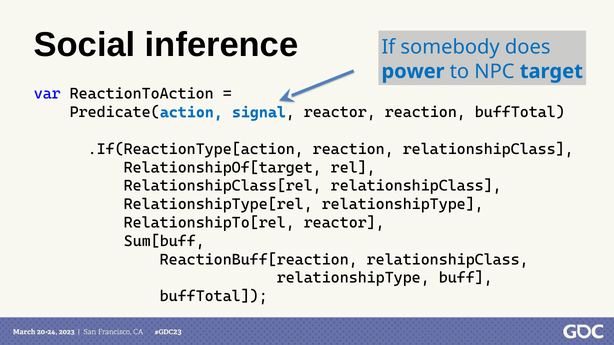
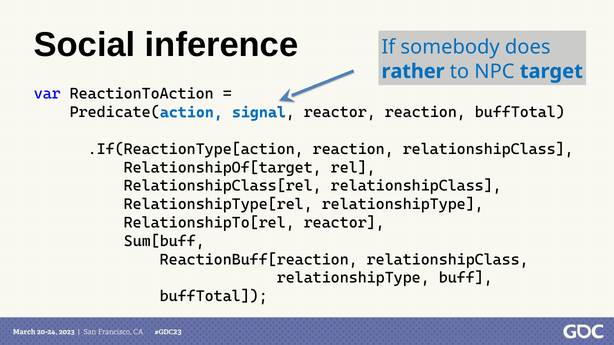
power: power -> rather
